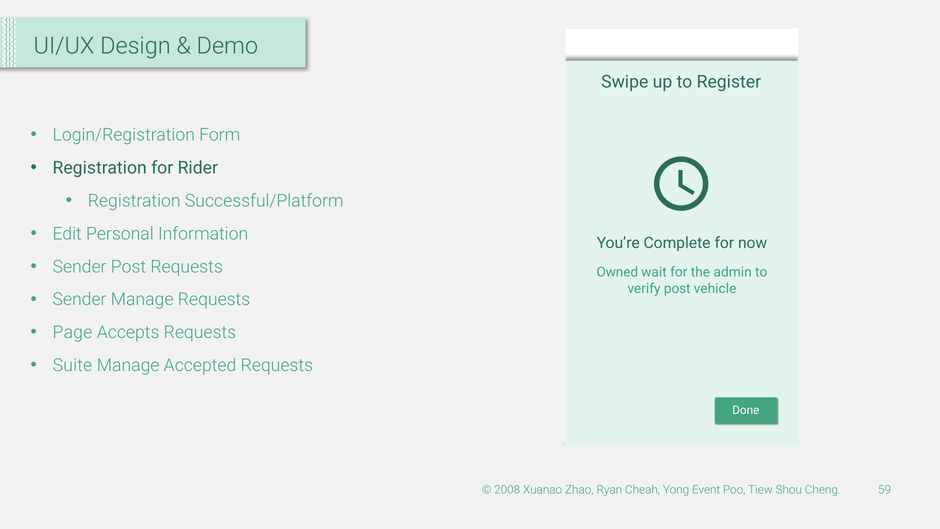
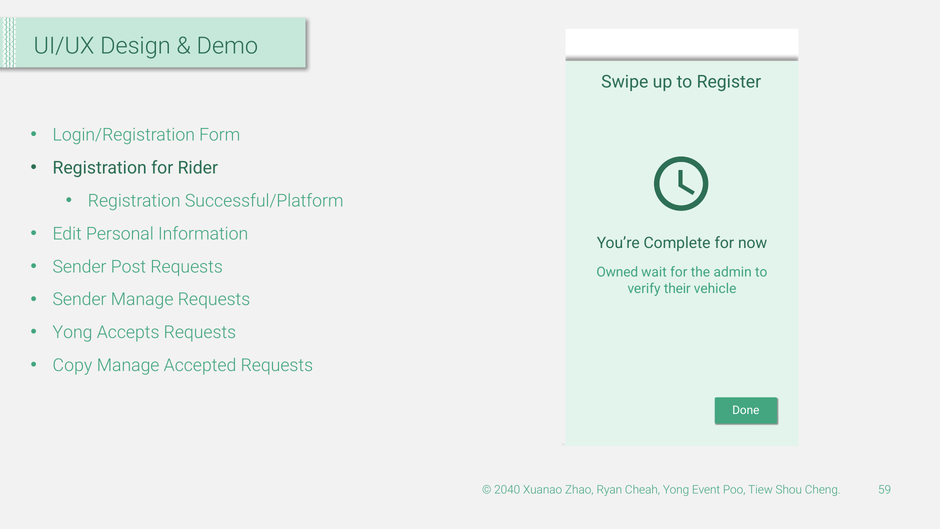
verify post: post -> their
Page at (72, 332): Page -> Yong
Suite: Suite -> Copy
2008: 2008 -> 2040
